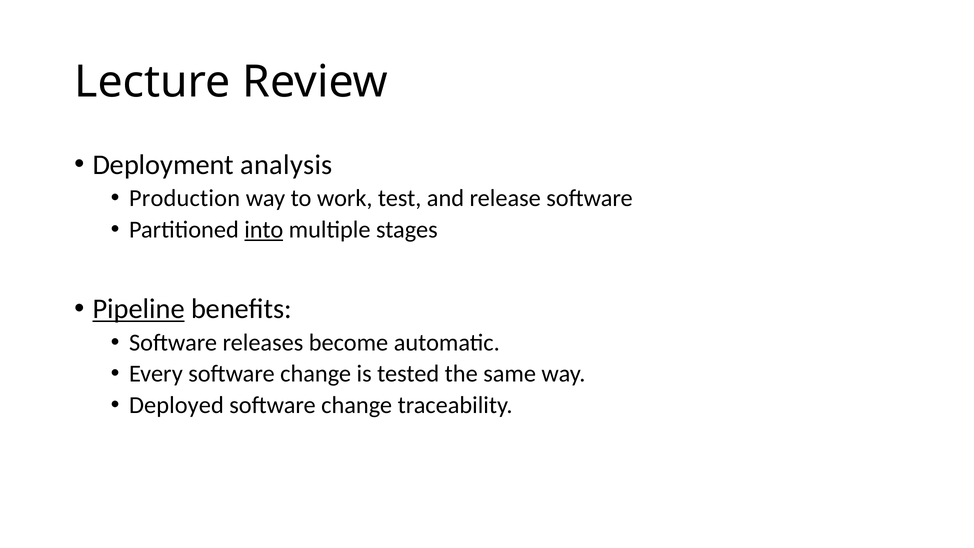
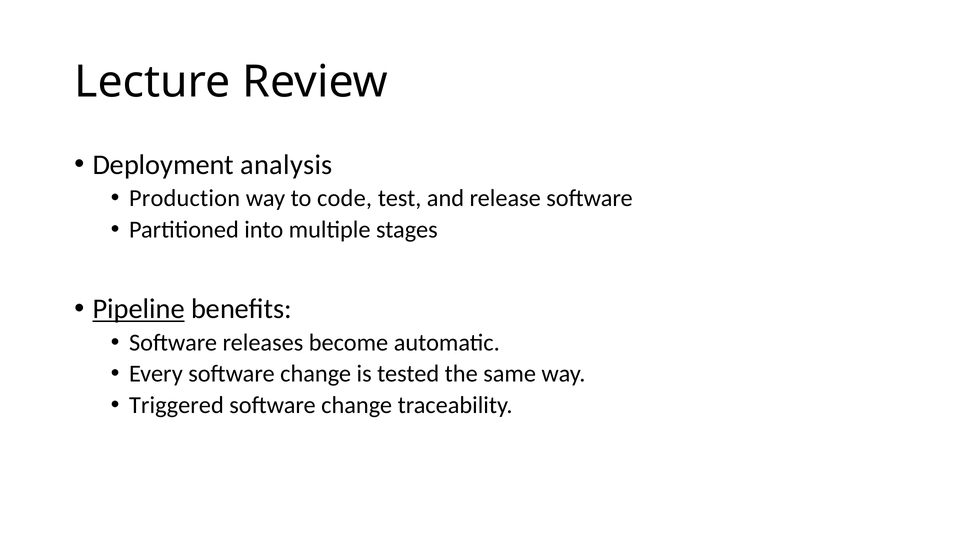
work: work -> code
into underline: present -> none
Deployed: Deployed -> Triggered
